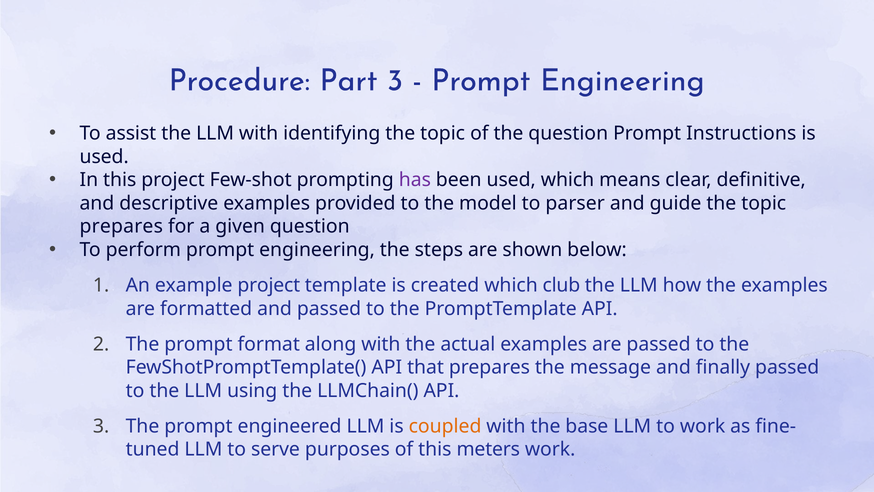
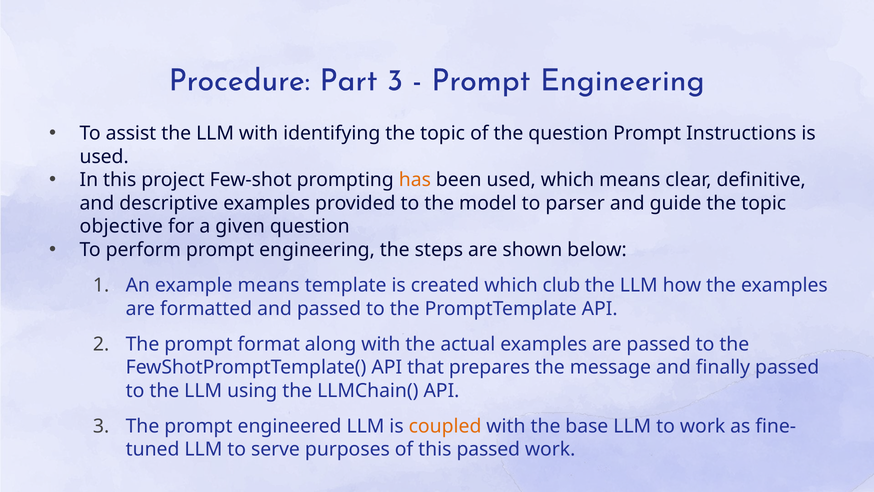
has colour: purple -> orange
prepares at (121, 226): prepares -> objective
example project: project -> means
this meters: meters -> passed
